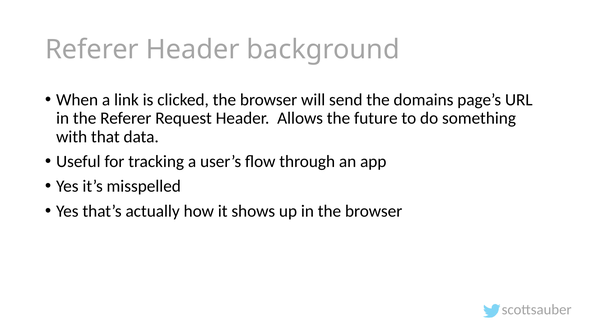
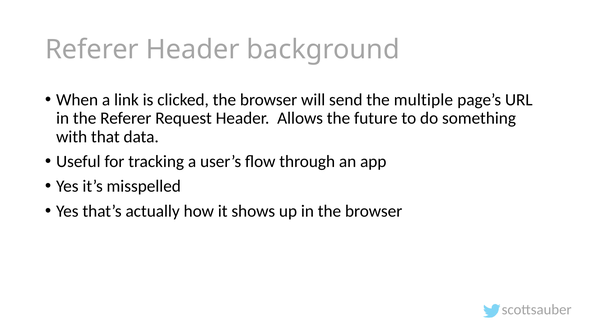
domains: domains -> multiple
